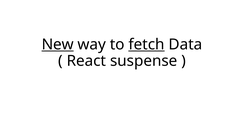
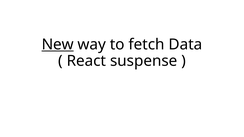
fetch underline: present -> none
